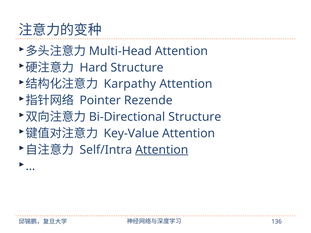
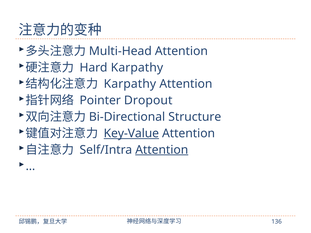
Hard Structure: Structure -> Karpathy
Rezende: Rezende -> Dropout
Key-Value underline: none -> present
